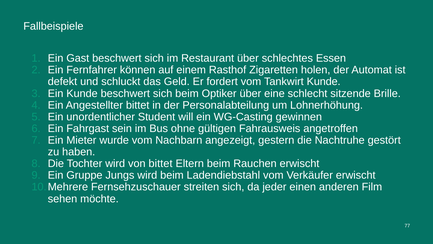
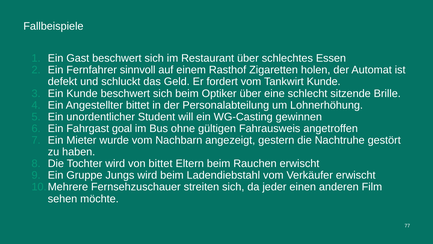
können: können -> sinnvoll
sein: sein -> goal
